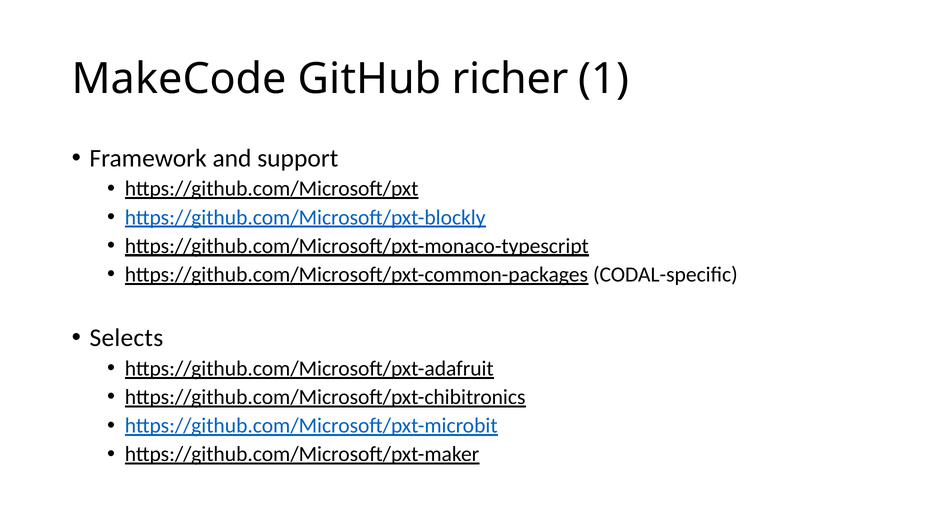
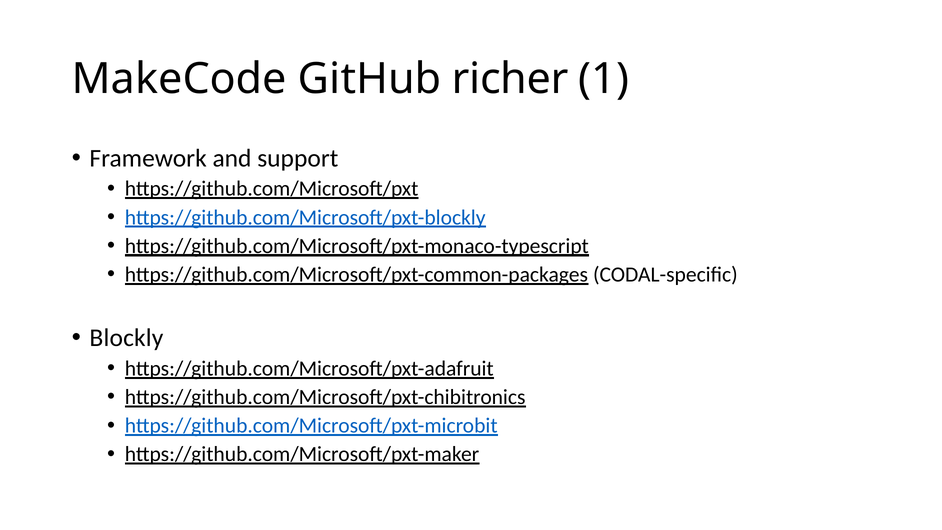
Selects: Selects -> Blockly
